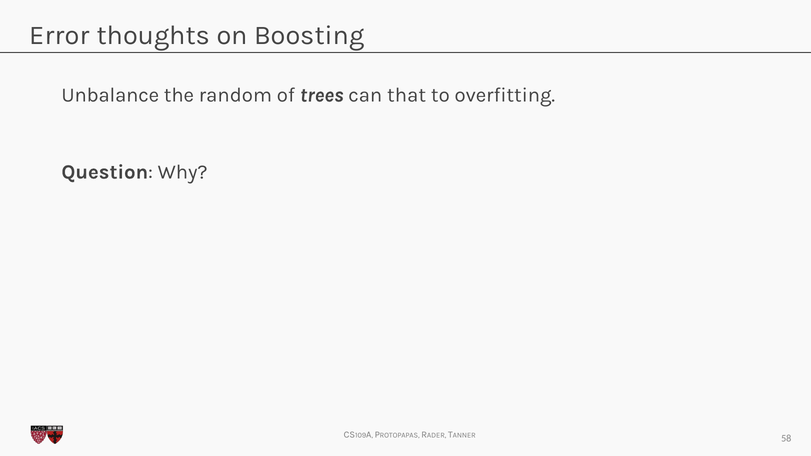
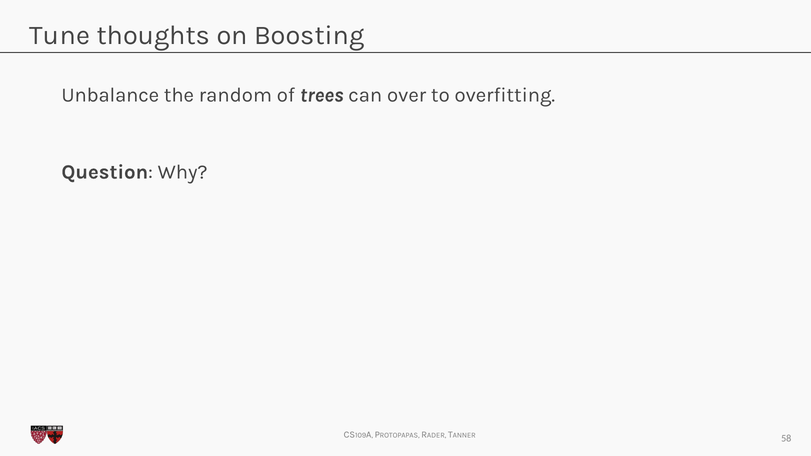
Error: Error -> Tune
that: that -> over
